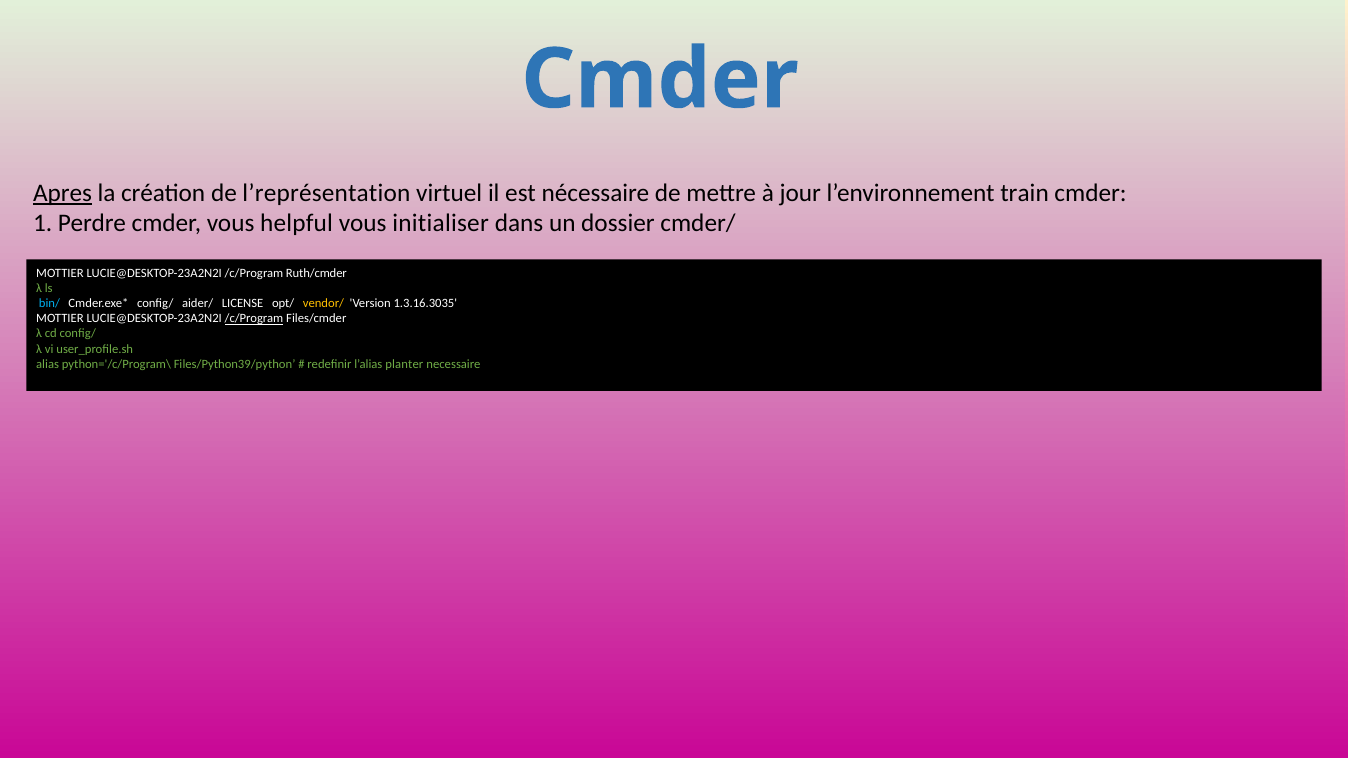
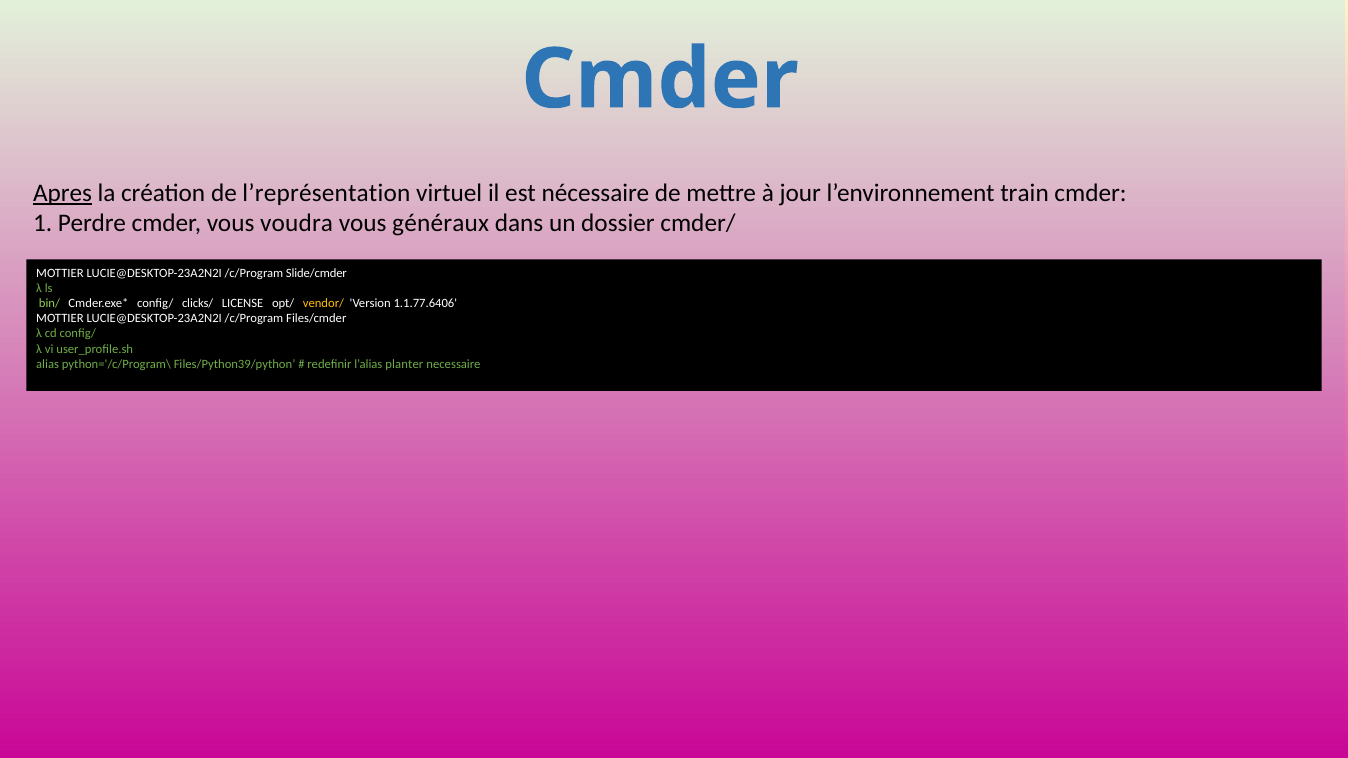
helpful: helpful -> voudra
initialiser: initialiser -> généraux
Ruth/cmder: Ruth/cmder -> Slide/cmder
bin/ colour: light blue -> light green
aider/: aider/ -> clicks/
1.3.16.3035: 1.3.16.3035 -> 1.1.77.6406
/c/Program at (254, 319) underline: present -> none
